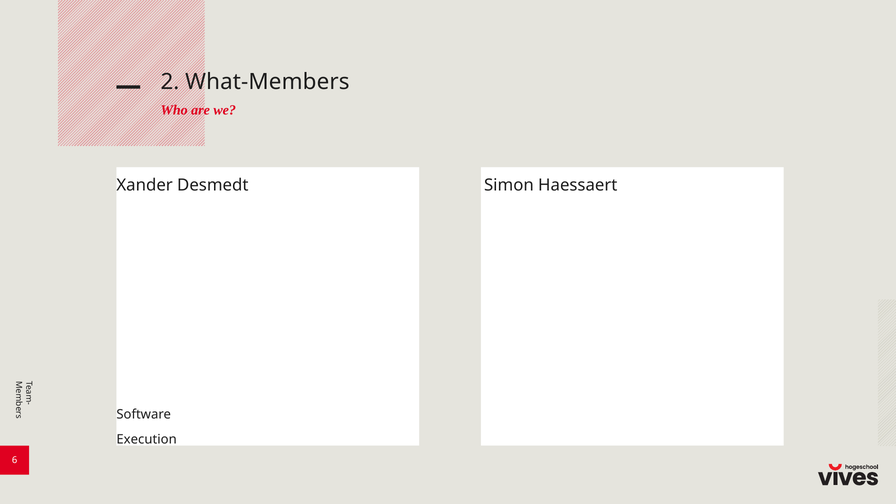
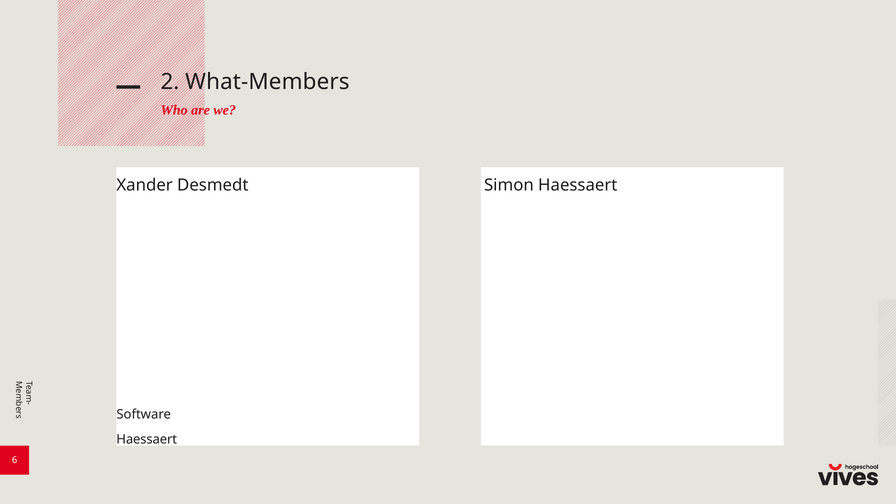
Execution at (147, 439): Execution -> Haessaert
